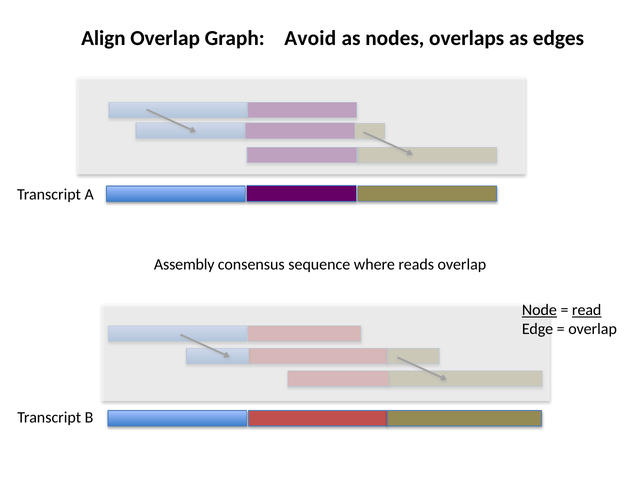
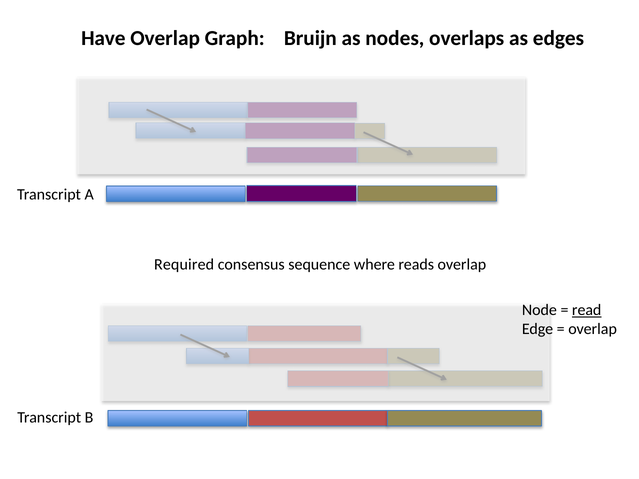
Align: Align -> Have
Avoid: Avoid -> Bruijn
Assembly: Assembly -> Required
Node underline: present -> none
